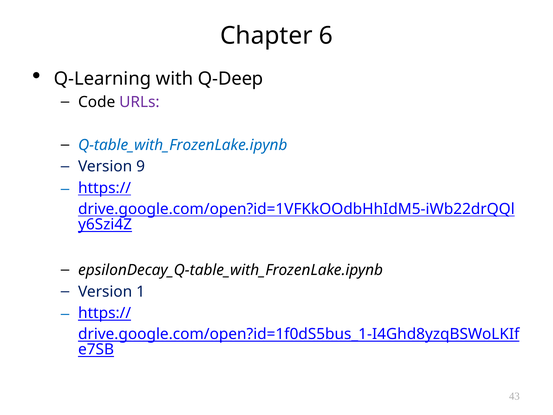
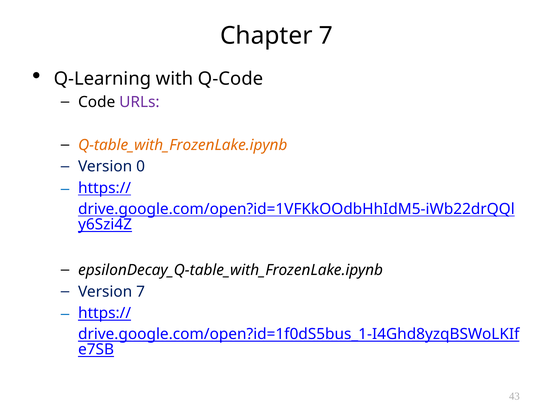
Chapter 6: 6 -> 7
Q-Deep: Q-Deep -> Q-Code
Q-table_with_FrozenLake.ipynb colour: blue -> orange
9: 9 -> 0
Version 1: 1 -> 7
